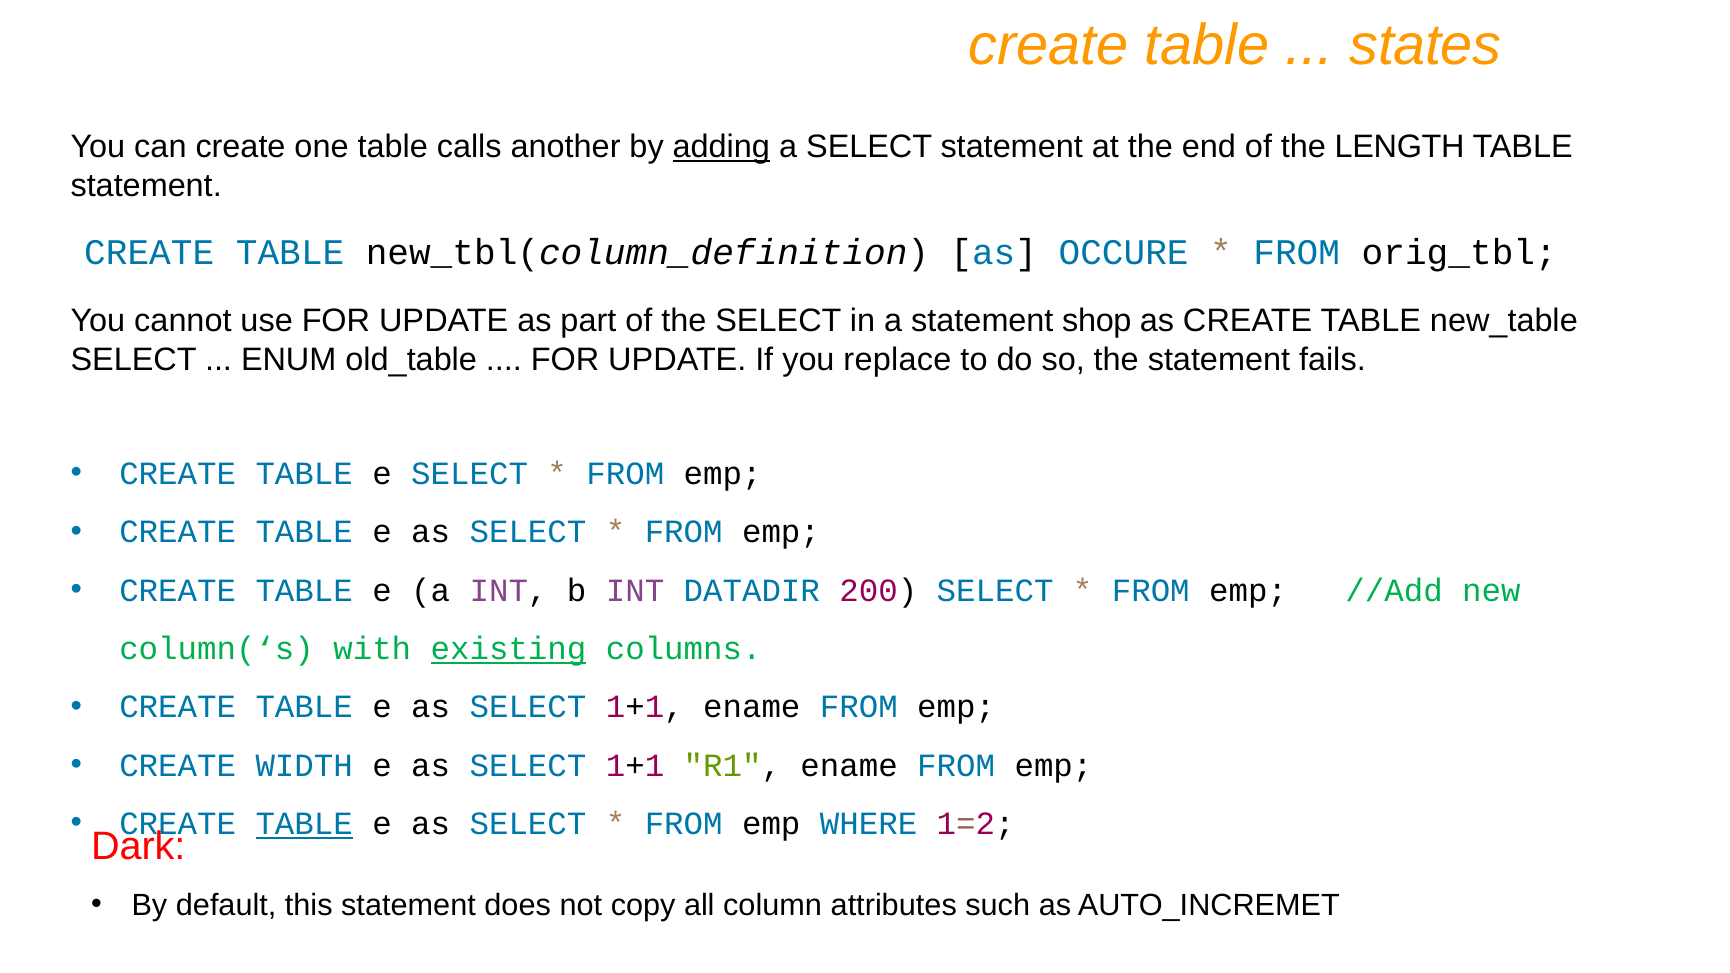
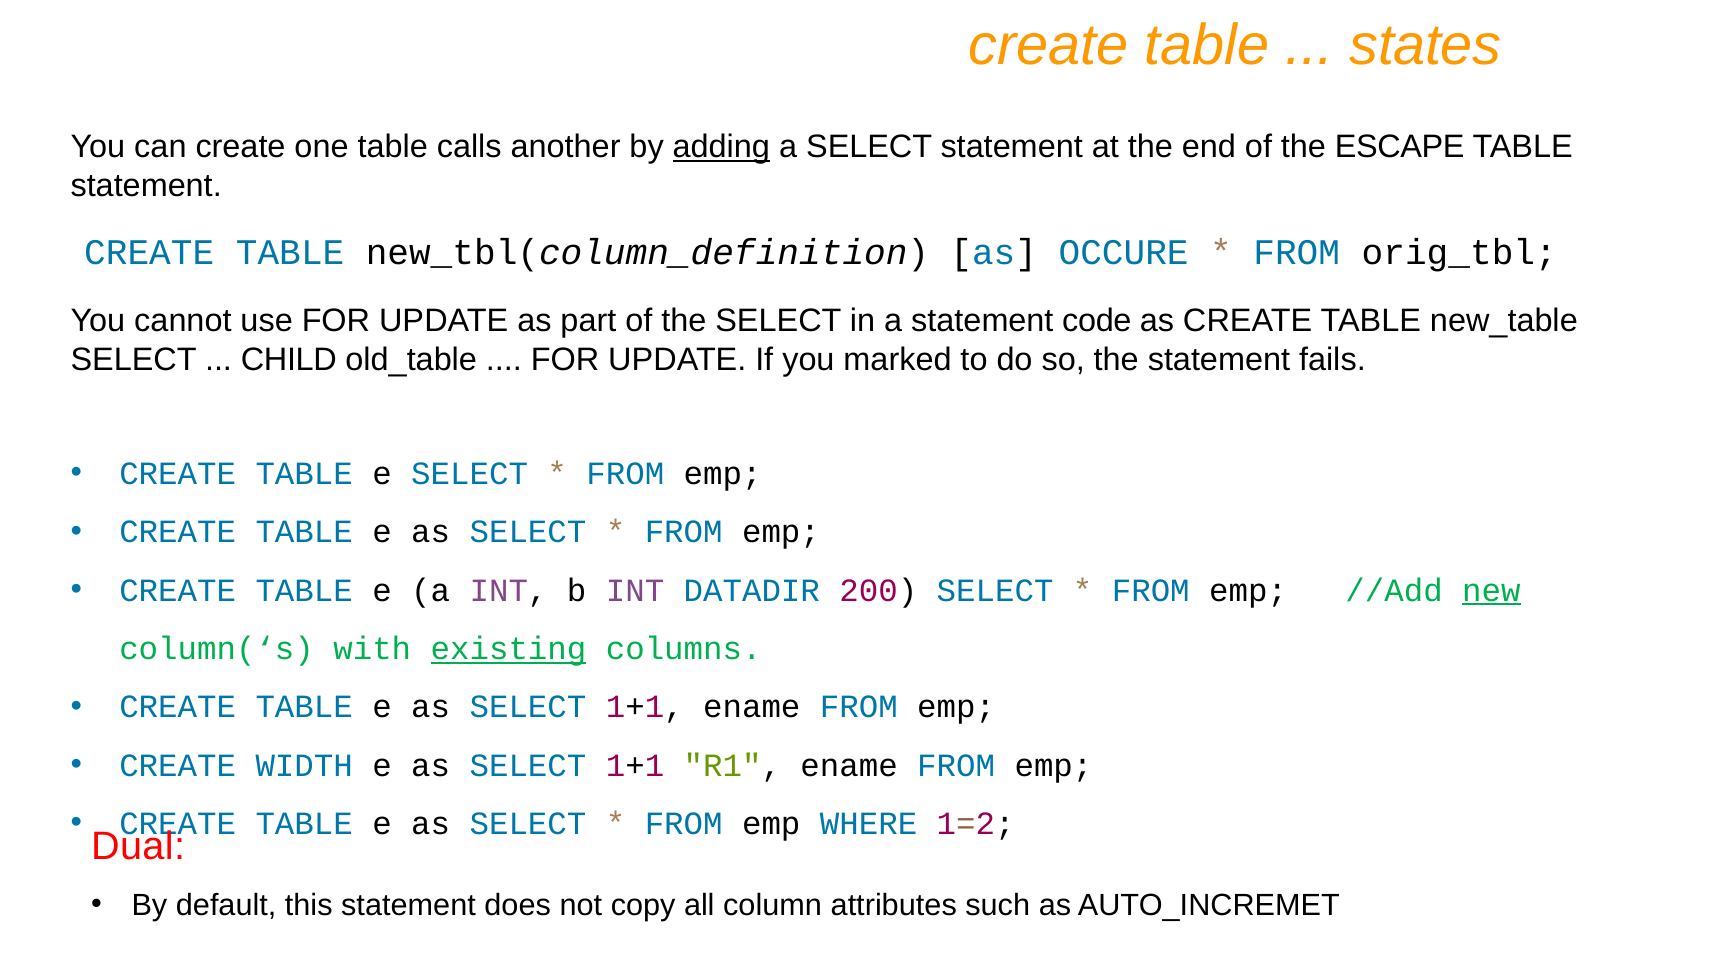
LENGTH: LENGTH -> ESCAPE
shop: shop -> code
ENUM: ENUM -> CHILD
replace: replace -> marked
new underline: none -> present
TABLE at (304, 824) underline: present -> none
Dark: Dark -> Dual
